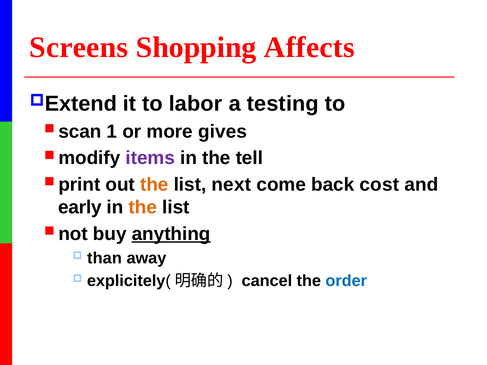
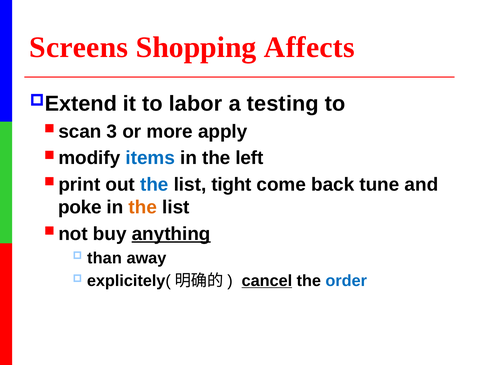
1: 1 -> 3
gives: gives -> apply
items colour: purple -> blue
tell: tell -> left
the at (154, 185) colour: orange -> blue
next: next -> tight
cost: cost -> tune
early: early -> poke
cancel underline: none -> present
